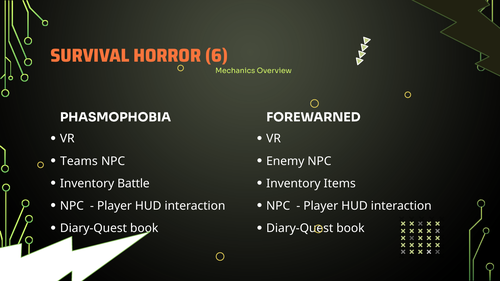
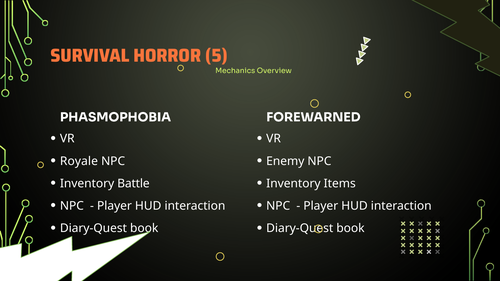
6: 6 -> 5
Teams: Teams -> Royale
